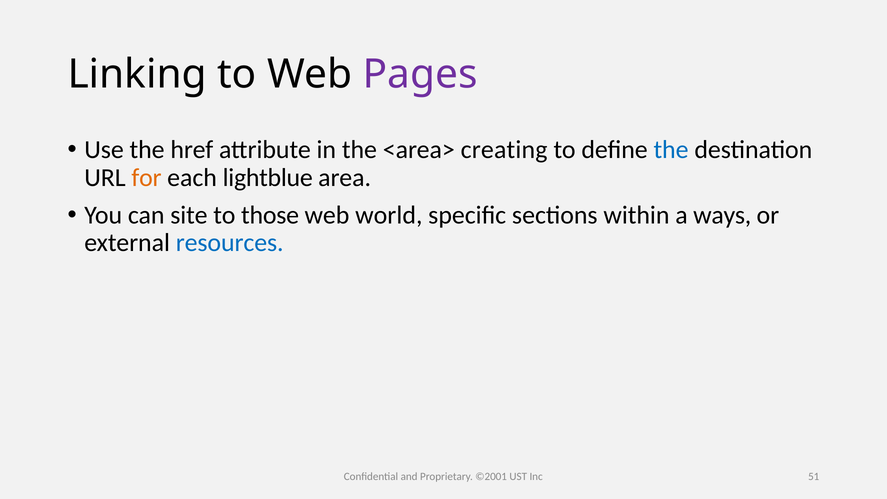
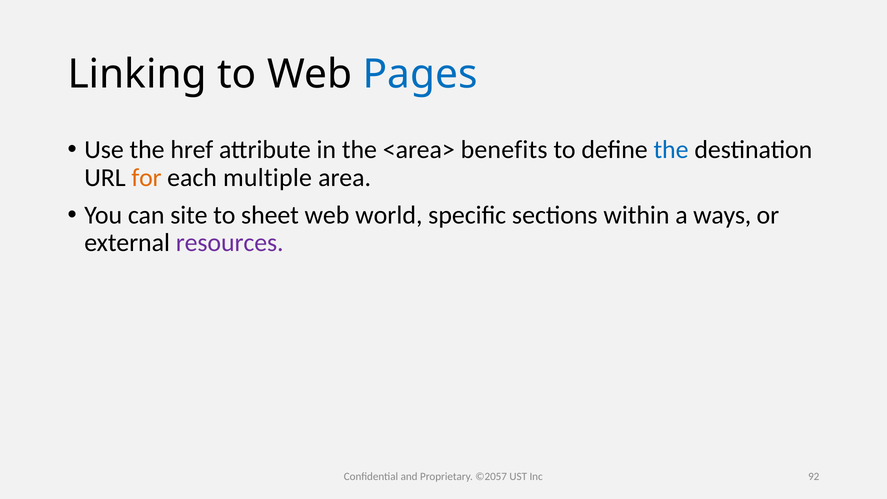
Pages colour: purple -> blue
creating: creating -> benefits
lightblue: lightblue -> multiple
those: those -> sheet
resources colour: blue -> purple
©2001: ©2001 -> ©2057
51: 51 -> 92
